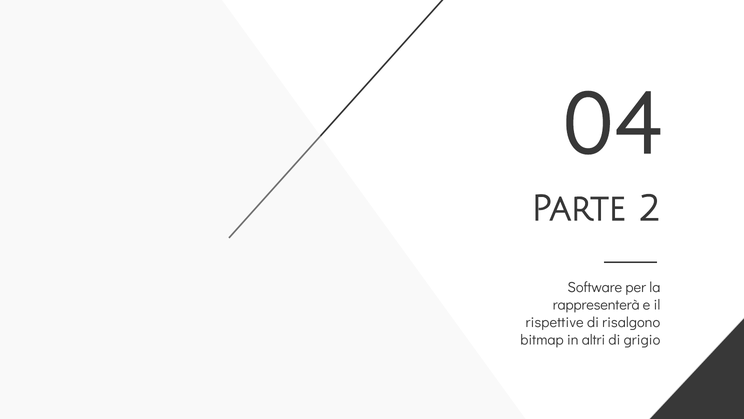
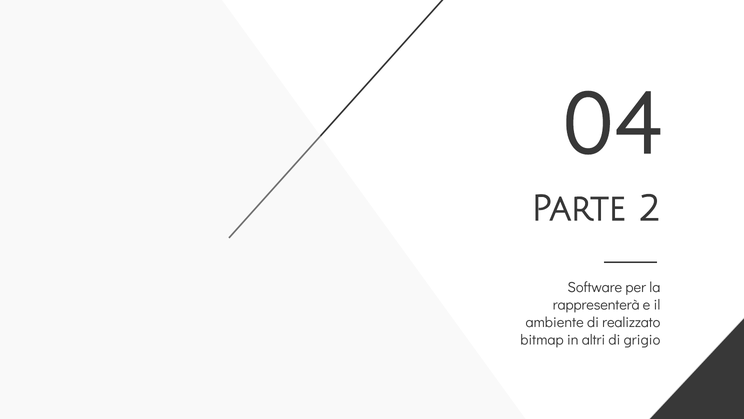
rispettive: rispettive -> ambiente
risalgono: risalgono -> realizzato
